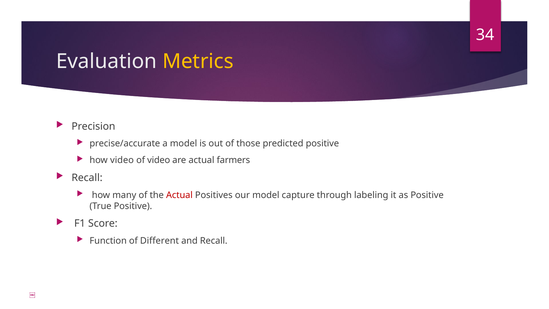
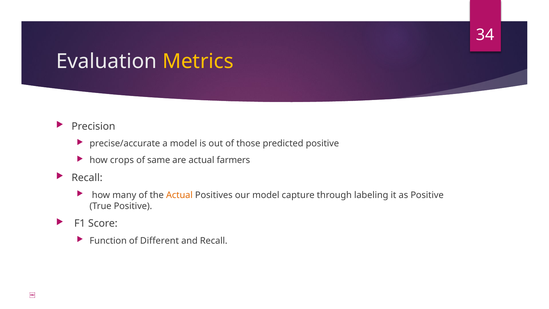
how video: video -> crops
of video: video -> same
Actual at (179, 195) colour: red -> orange
